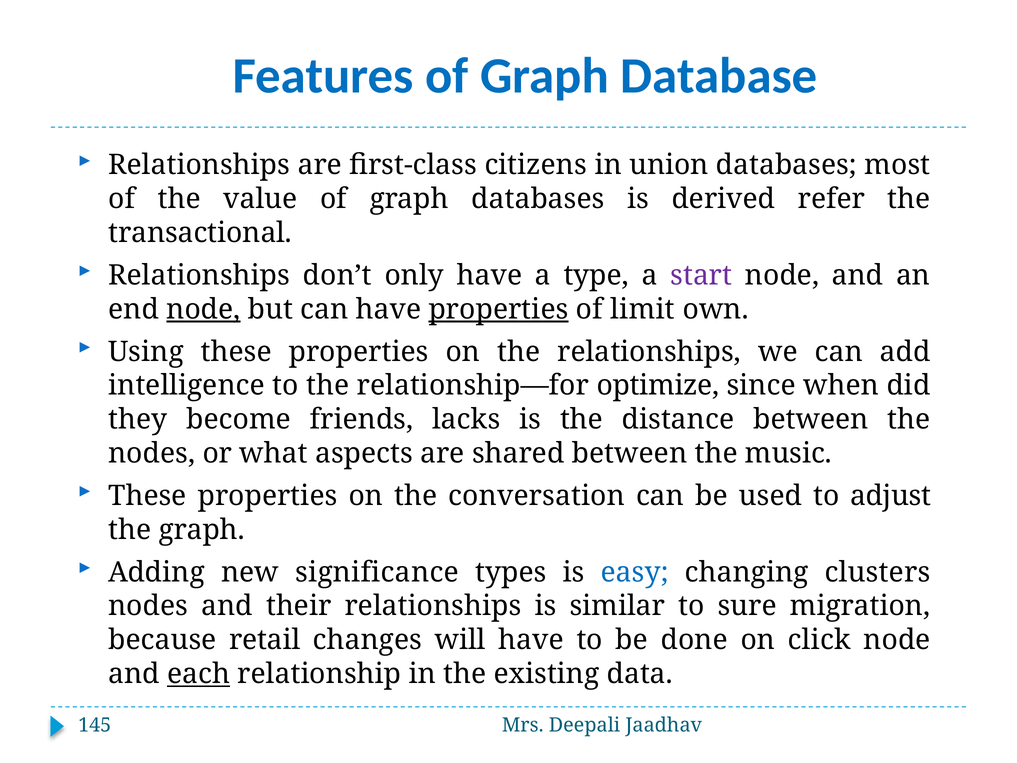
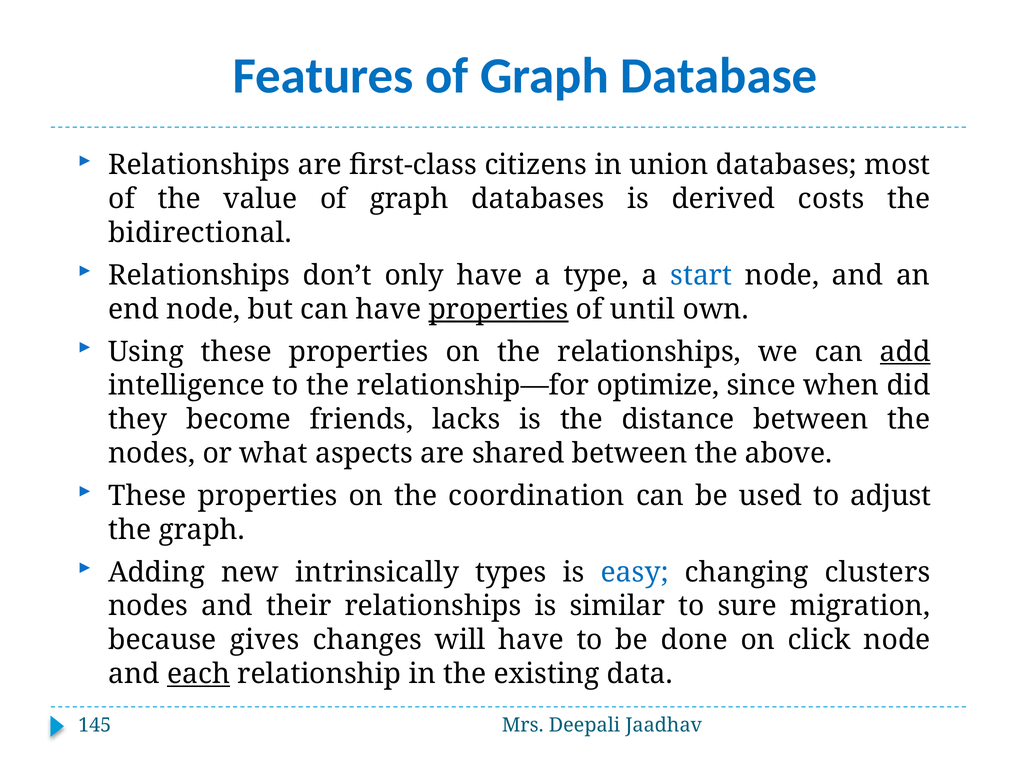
refer: refer -> costs
transactional: transactional -> bidirectional
start colour: purple -> blue
node at (203, 309) underline: present -> none
limit: limit -> until
add underline: none -> present
music: music -> above
conversation: conversation -> coordination
significance: significance -> intrinsically
retail: retail -> gives
